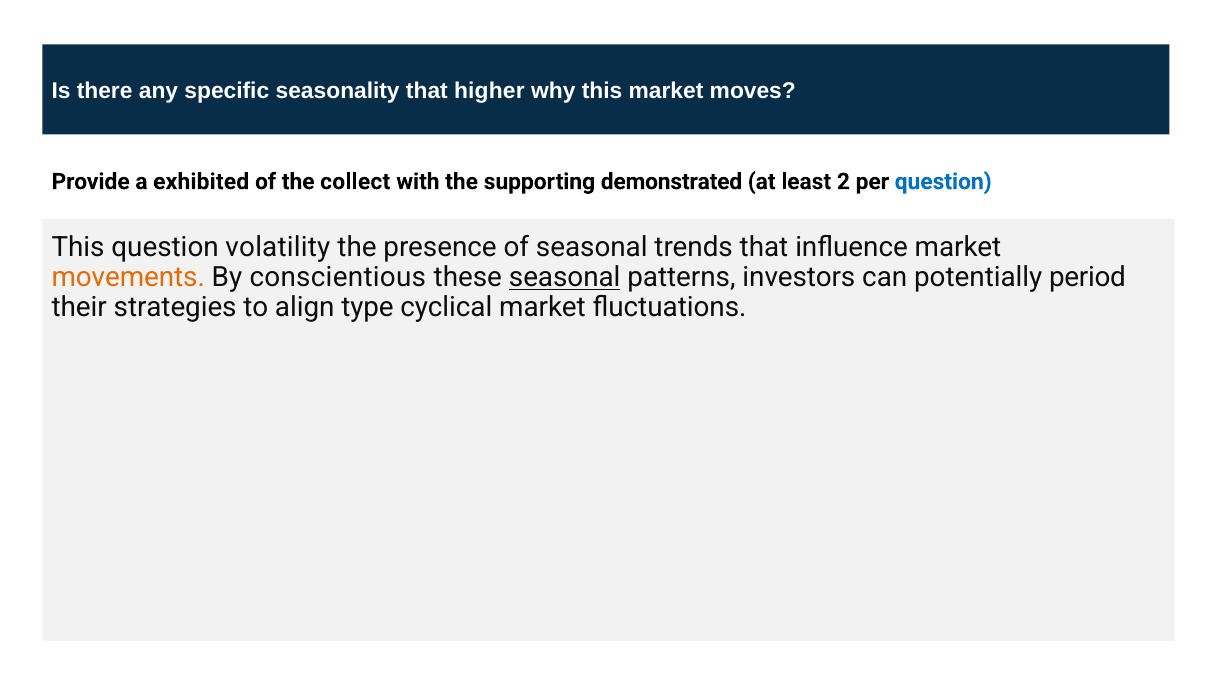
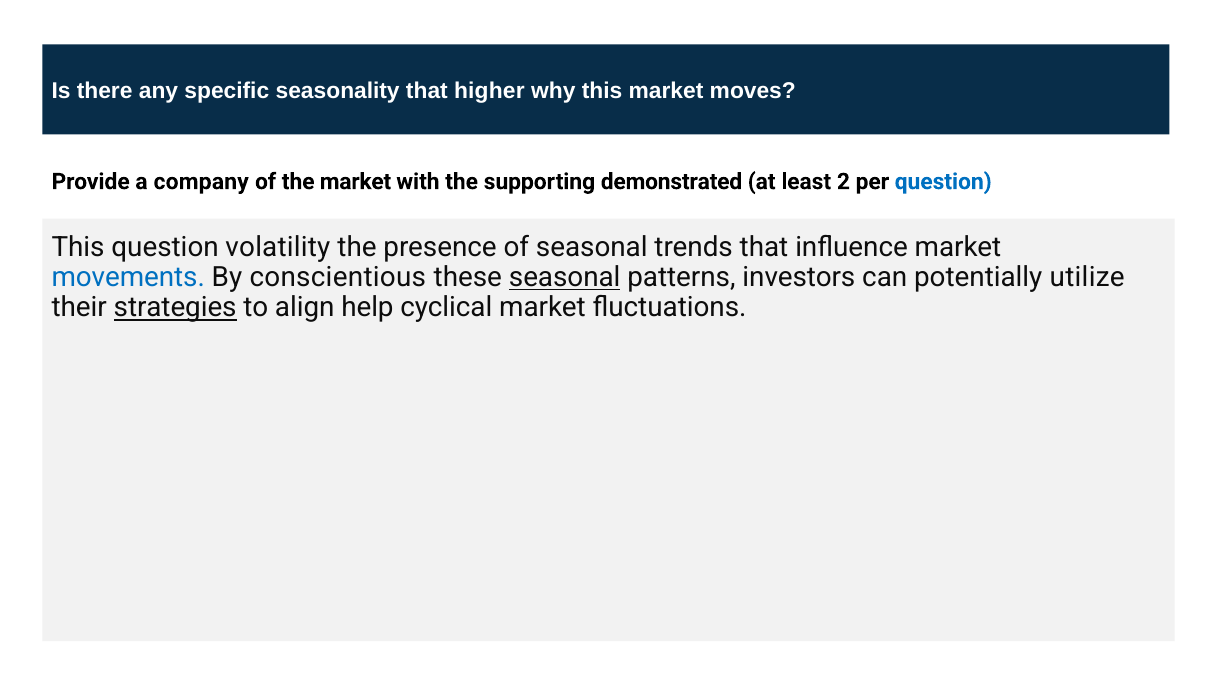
exhibited: exhibited -> company
the collect: collect -> market
movements colour: orange -> blue
period: period -> utilize
strategies underline: none -> present
type: type -> help
